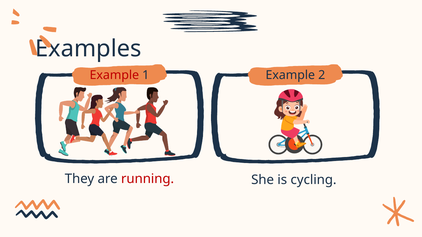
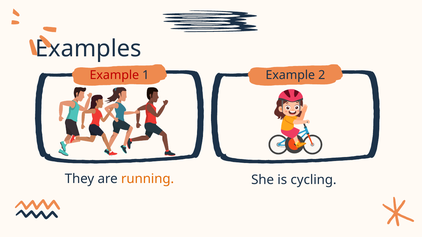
running colour: red -> orange
